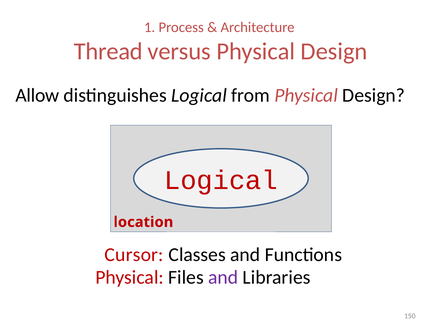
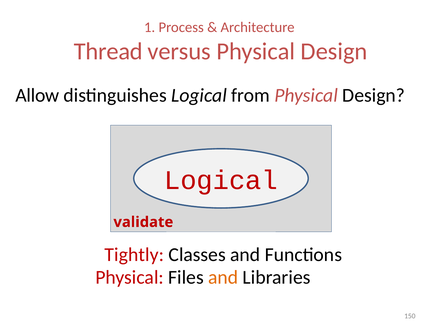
location: location -> validate
Cursor: Cursor -> Tightly
and at (223, 278) colour: purple -> orange
